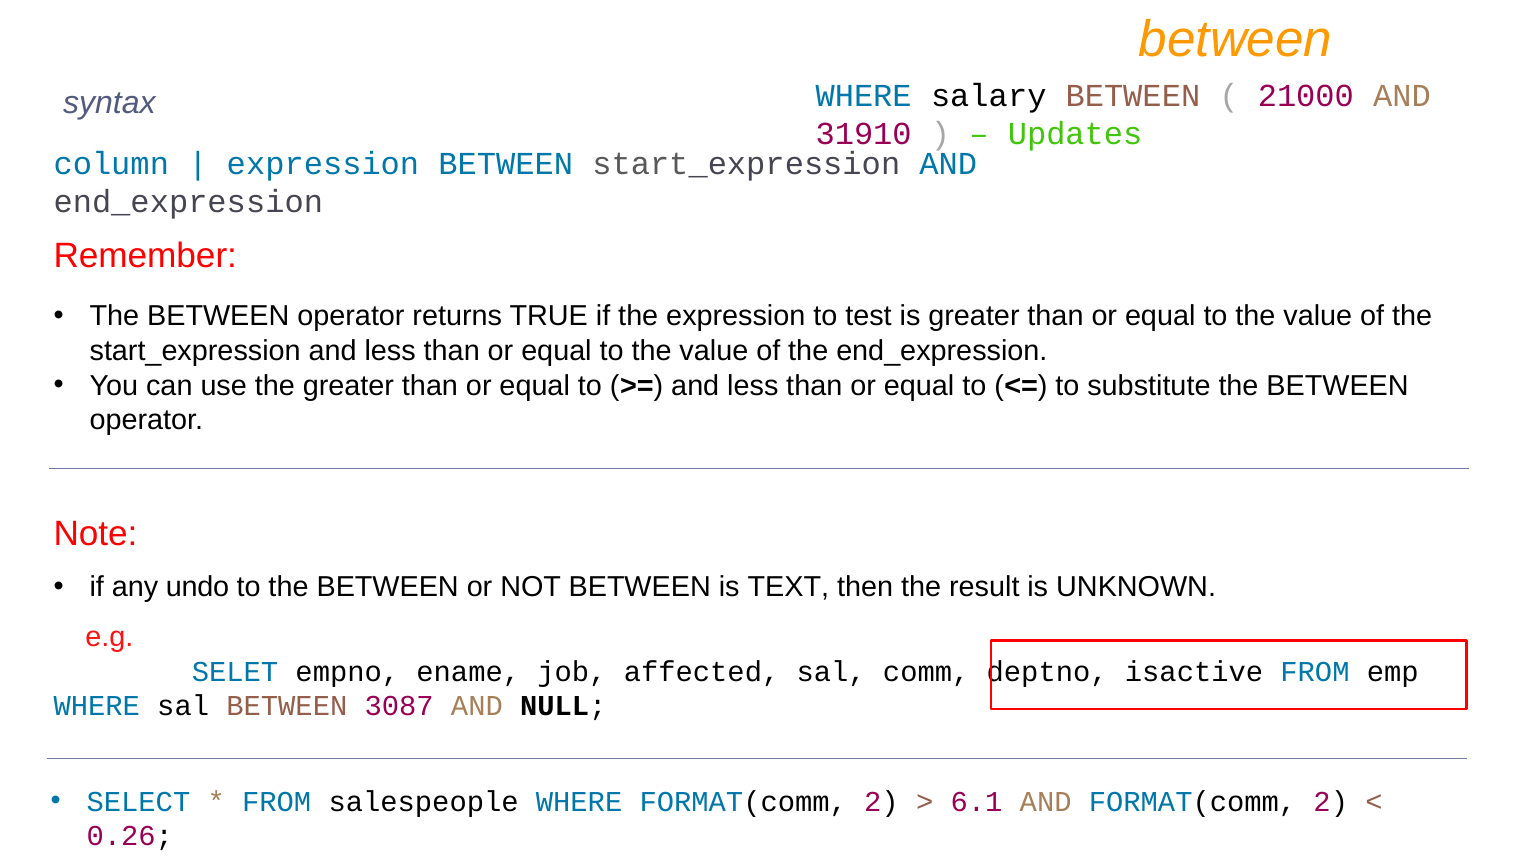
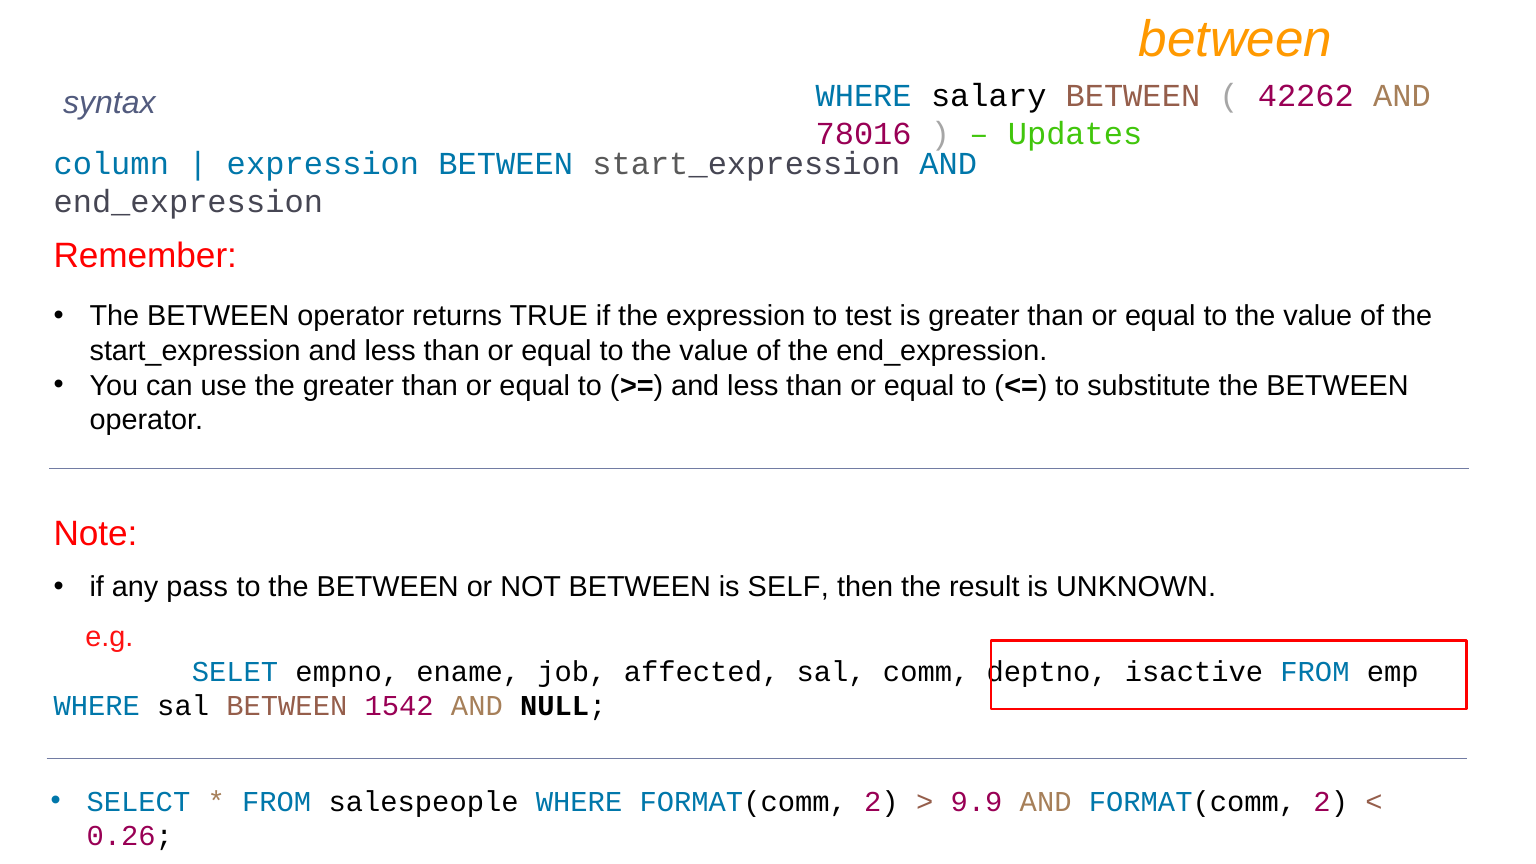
21000: 21000 -> 42262
31910: 31910 -> 78016
undo: undo -> pass
TEXT: TEXT -> SELF
3087: 3087 -> 1542
6.1: 6.1 -> 9.9
